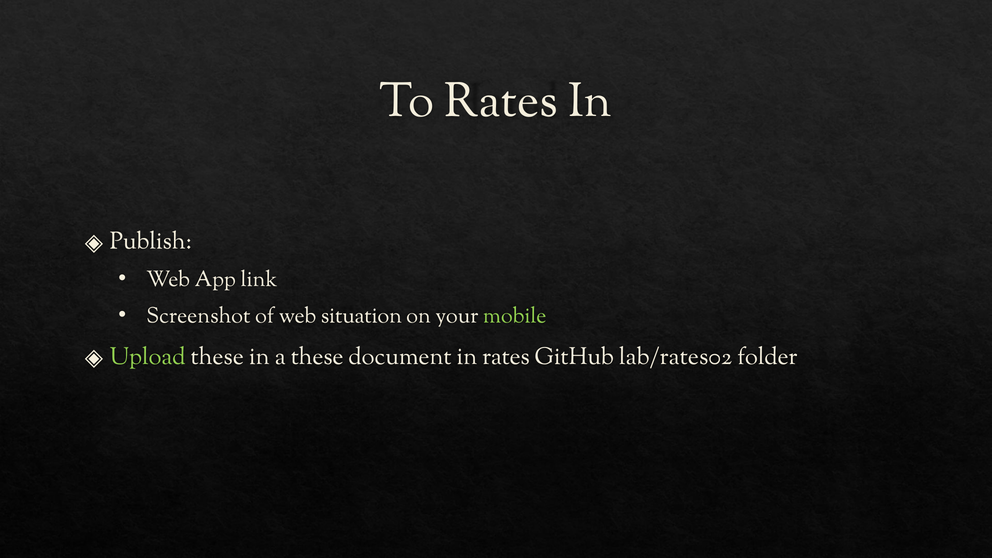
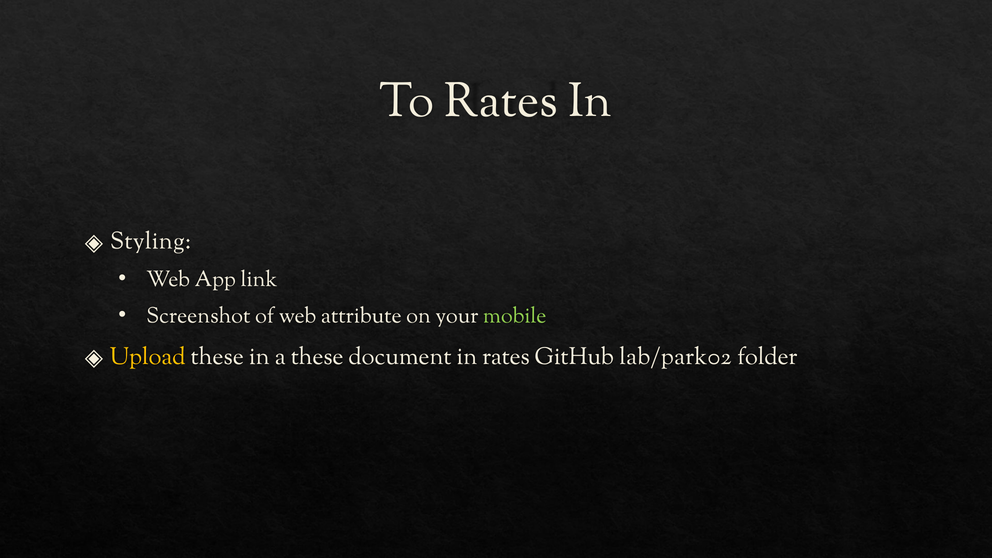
Publish: Publish -> Styling
situation: situation -> attribute
Upload colour: light green -> yellow
lab/rates02: lab/rates02 -> lab/park02
